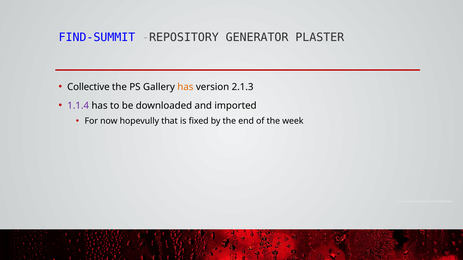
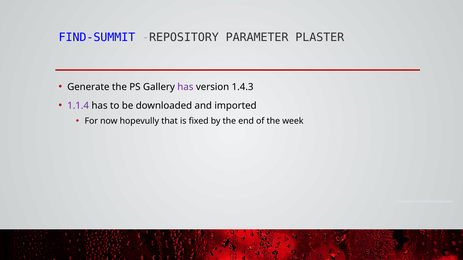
GENERATOR: GENERATOR -> PARAMETER
Collective: Collective -> Generate
has at (185, 87) colour: orange -> purple
2.1.3: 2.1.3 -> 1.4.3
